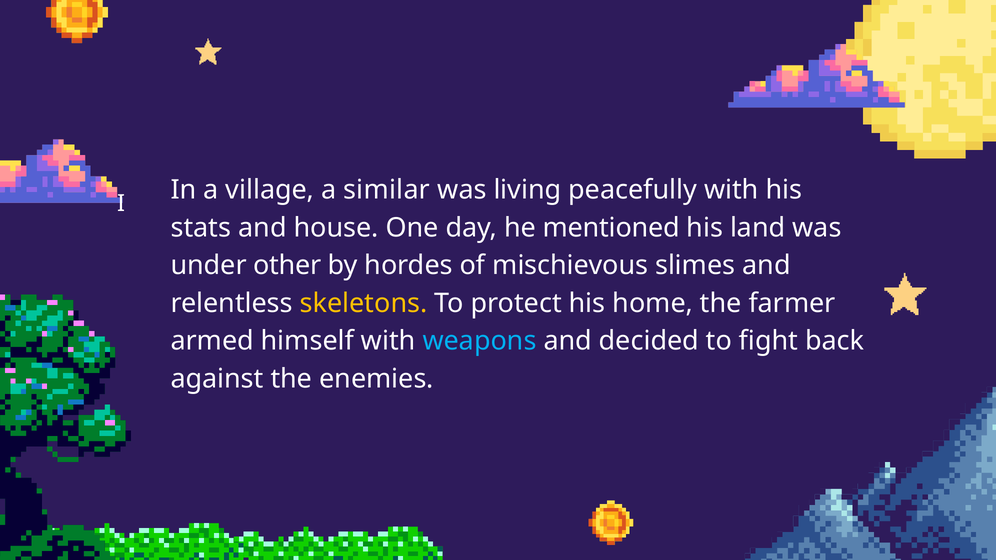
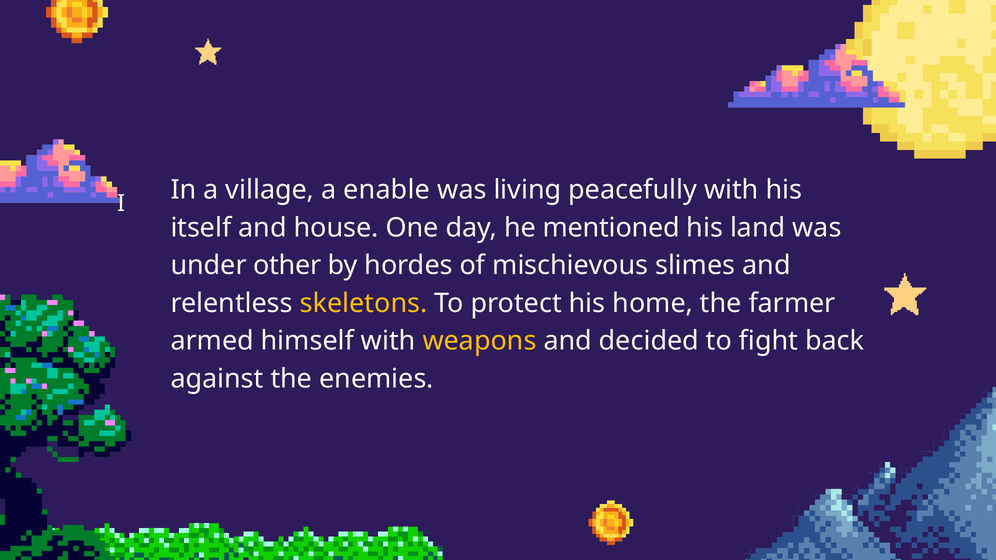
similar: similar -> enable
stats: stats -> itself
weapons colour: light blue -> yellow
